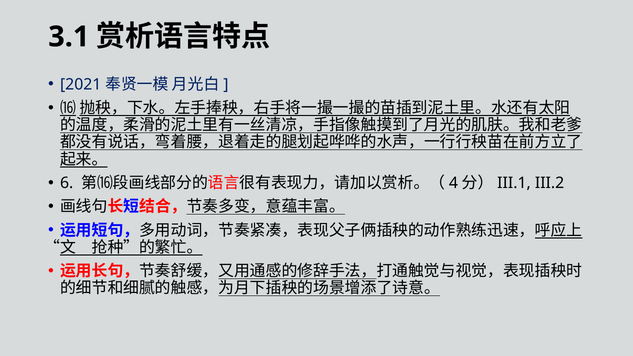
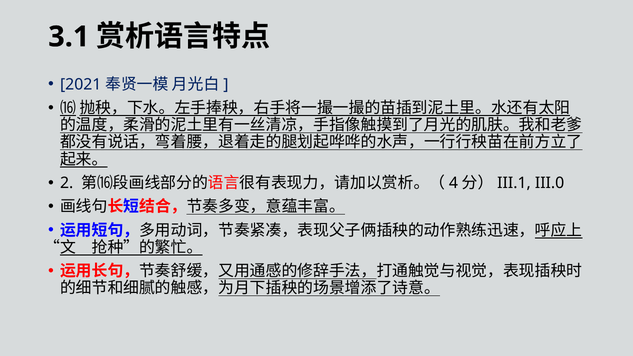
6: 6 -> 2
III.2: III.2 -> III.0
